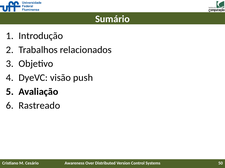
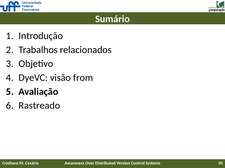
push: push -> from
